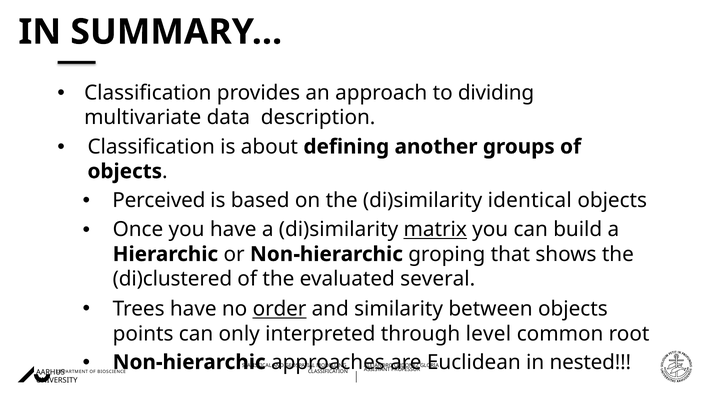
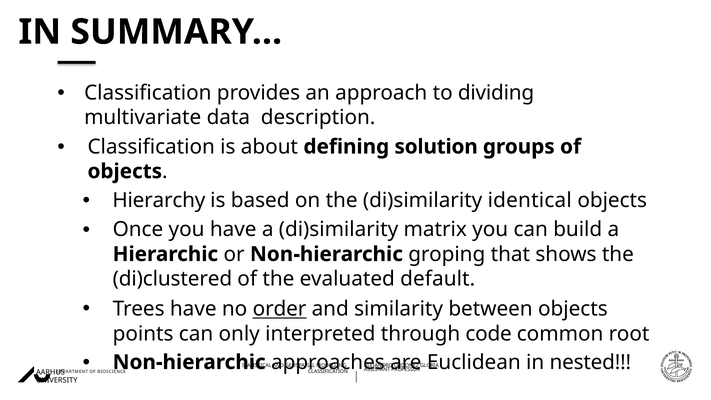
another: another -> solution
Perceived: Perceived -> Hierarchy
matrix underline: present -> none
several: several -> default
level: level -> code
